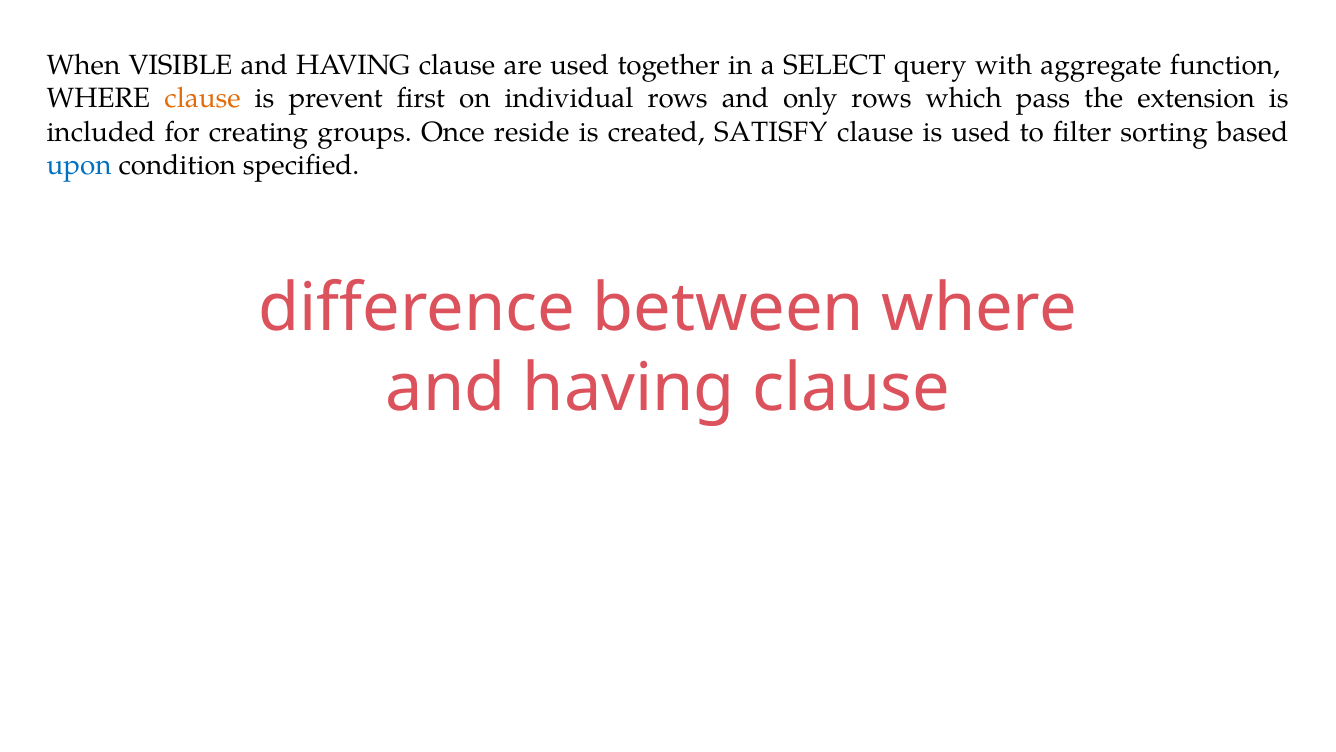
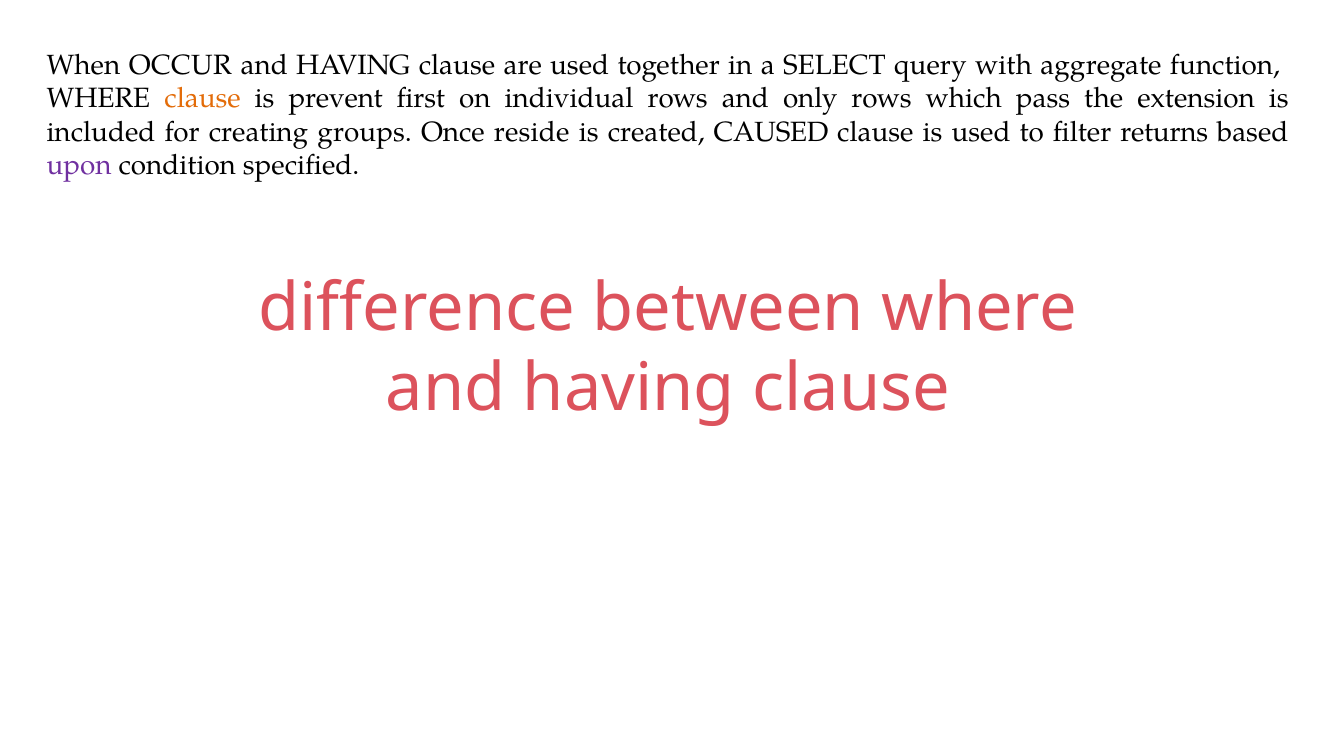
VISIBLE: VISIBLE -> OCCUR
SATISFY: SATISFY -> CAUSED
sorting: sorting -> returns
upon colour: blue -> purple
